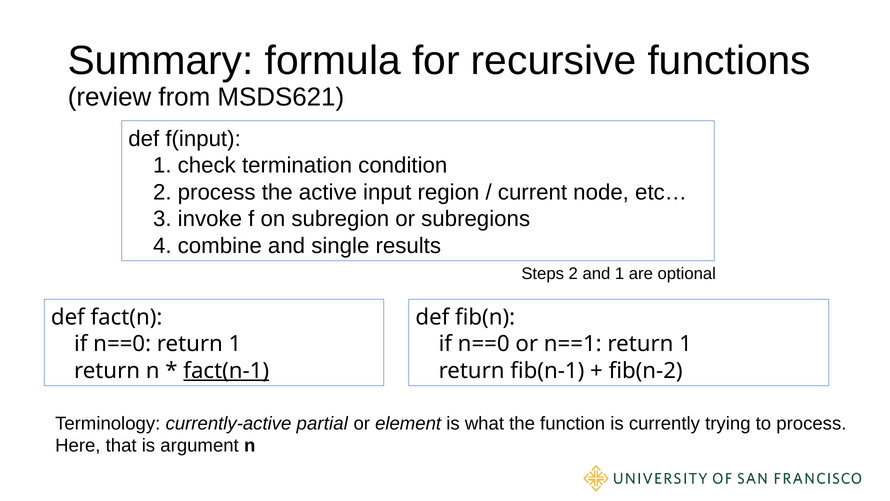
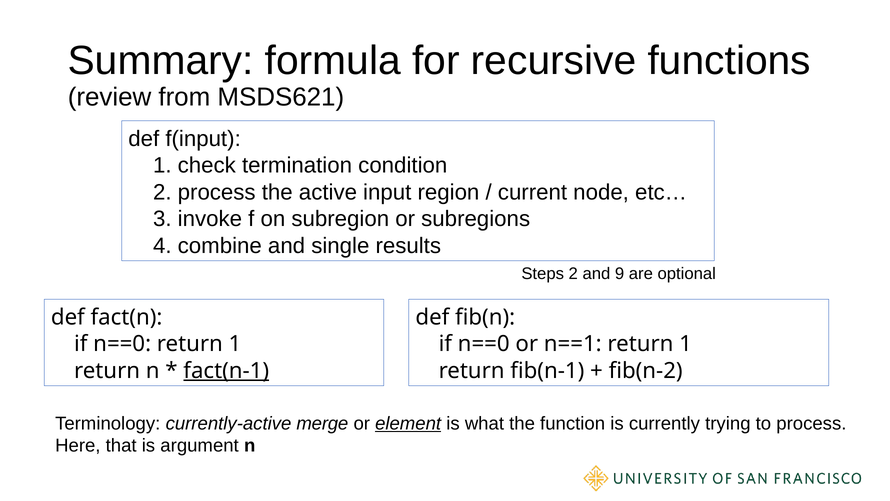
and 1: 1 -> 9
partial: partial -> merge
element underline: none -> present
